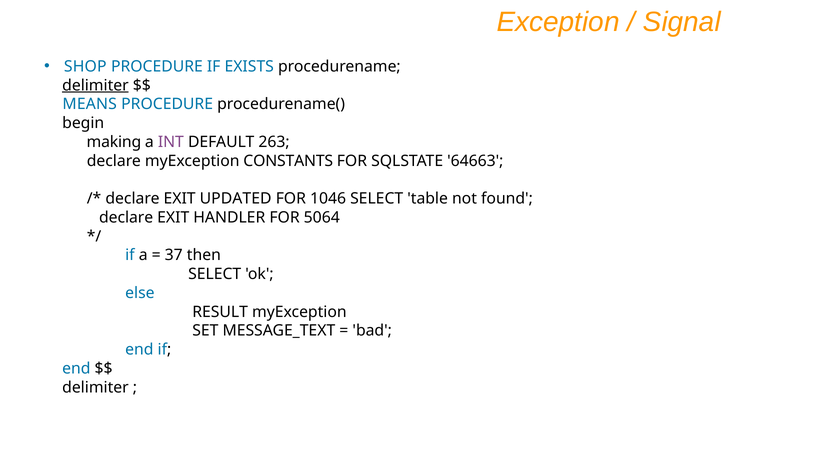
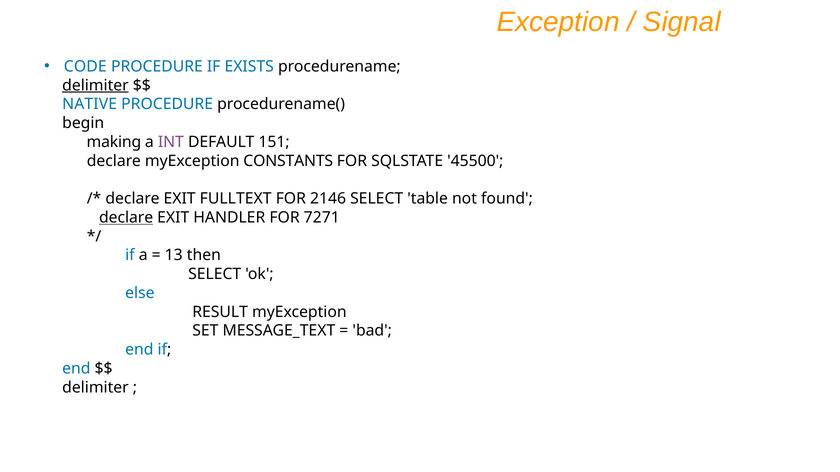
SHOP: SHOP -> CODE
MEANS: MEANS -> NATIVE
263: 263 -> 151
64663: 64663 -> 45500
UPDATED: UPDATED -> FULLTEXT
1046: 1046 -> 2146
declare at (126, 218) underline: none -> present
5064: 5064 -> 7271
37: 37 -> 13
